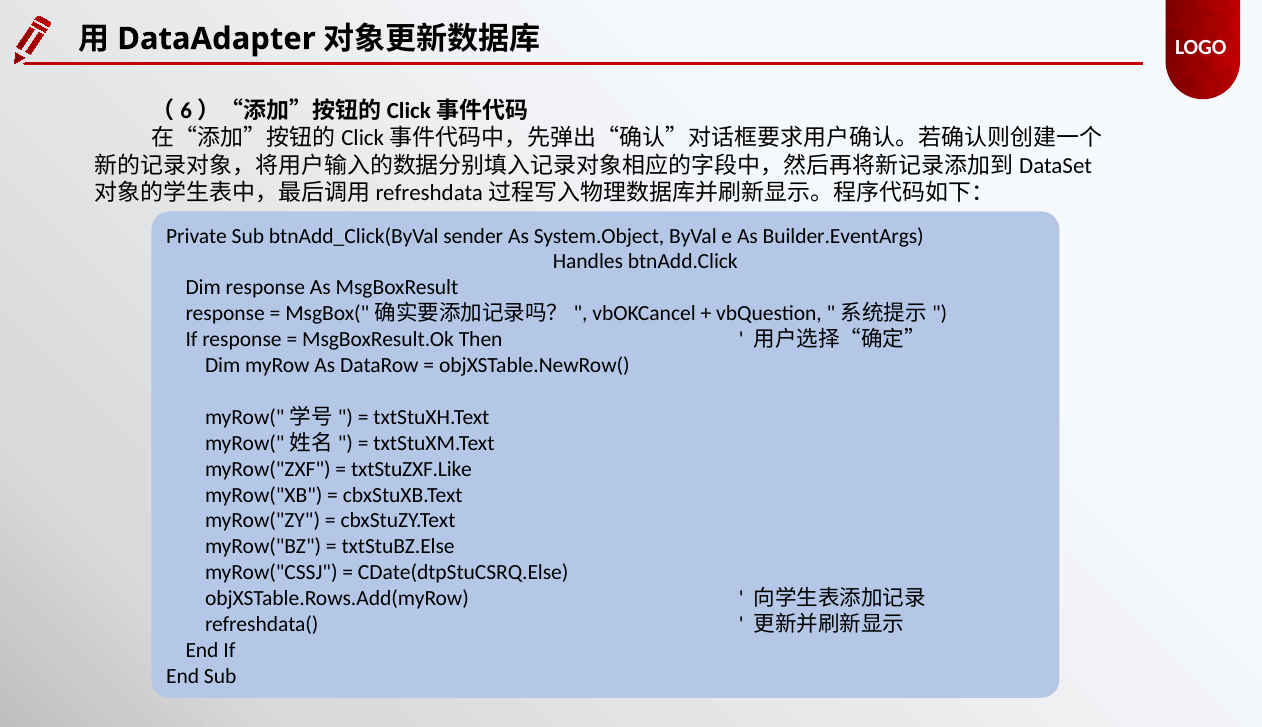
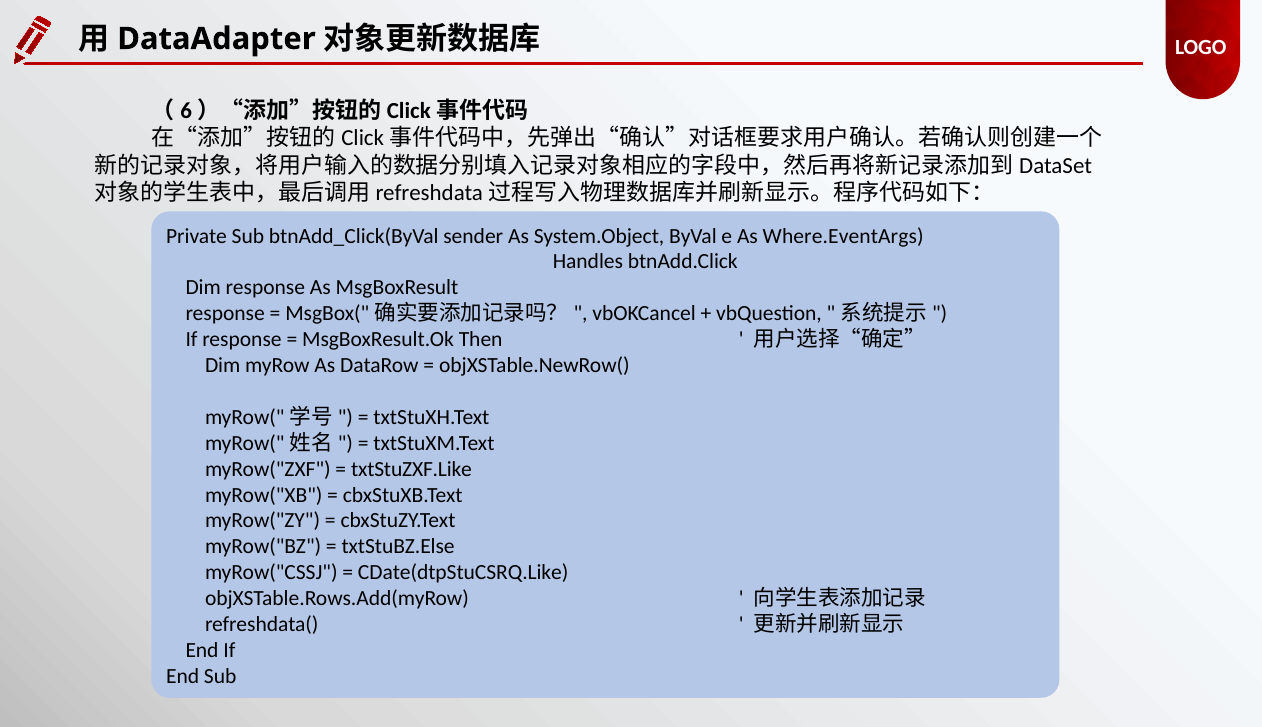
Builder.EventArgs: Builder.EventArgs -> Where.EventArgs
CDate(dtpStuCSRQ.Else: CDate(dtpStuCSRQ.Else -> CDate(dtpStuCSRQ.Like
